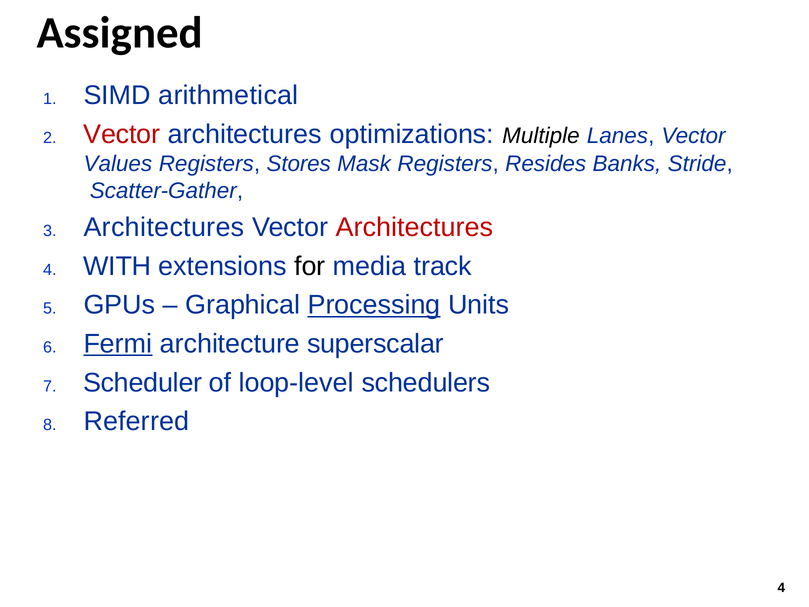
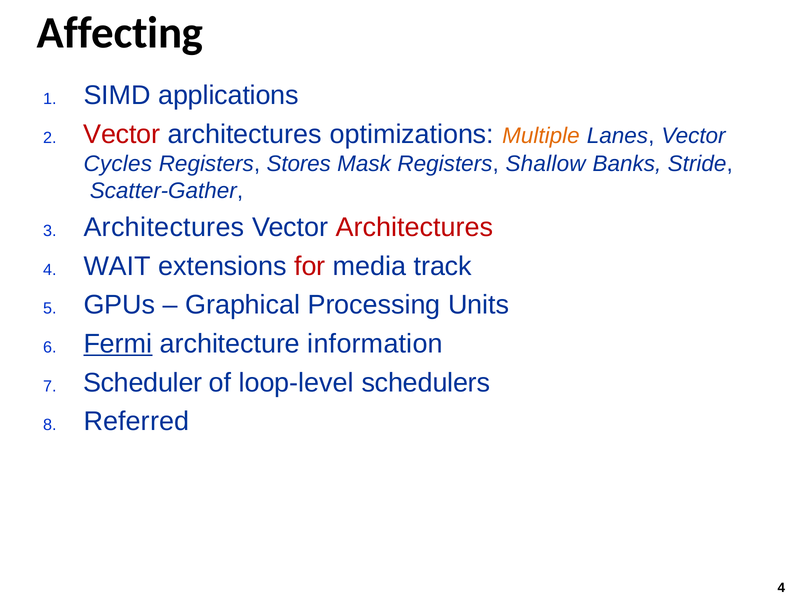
Assigned: Assigned -> Affecting
arithmetical: arithmetical -> applications
Multiple colour: black -> orange
Values: Values -> Cycles
Resides: Resides -> Shallow
WITH: WITH -> WAIT
for colour: black -> red
Processing underline: present -> none
superscalar: superscalar -> information
